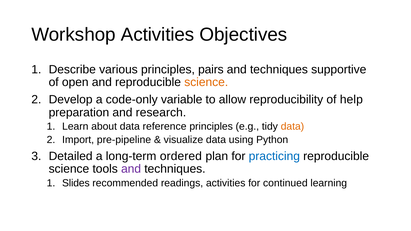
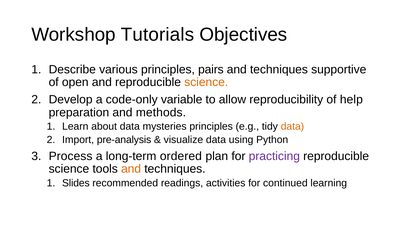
Workshop Activities: Activities -> Tutorials
research: research -> methods
reference: reference -> mysteries
pre-pipeline: pre-pipeline -> pre-analysis
Detailed: Detailed -> Process
practicing colour: blue -> purple
and at (131, 169) colour: purple -> orange
